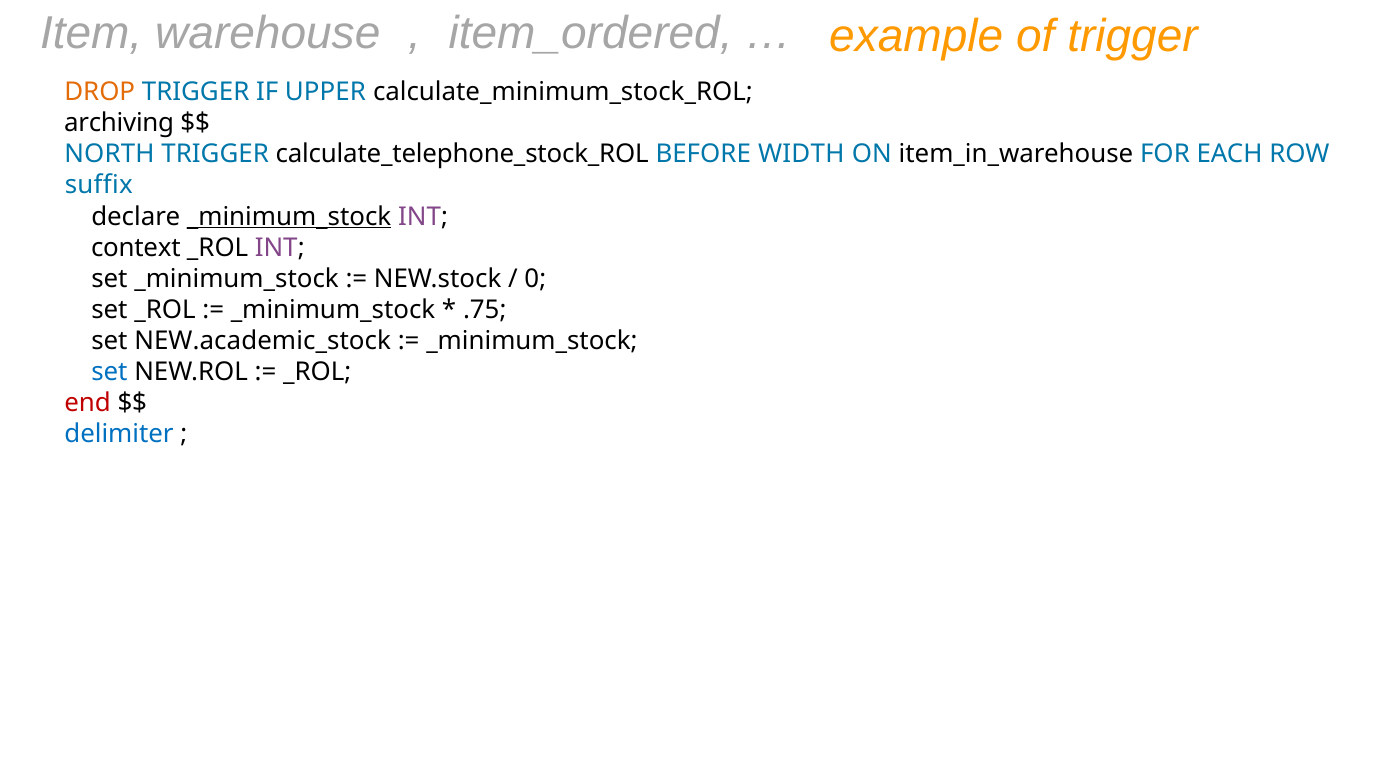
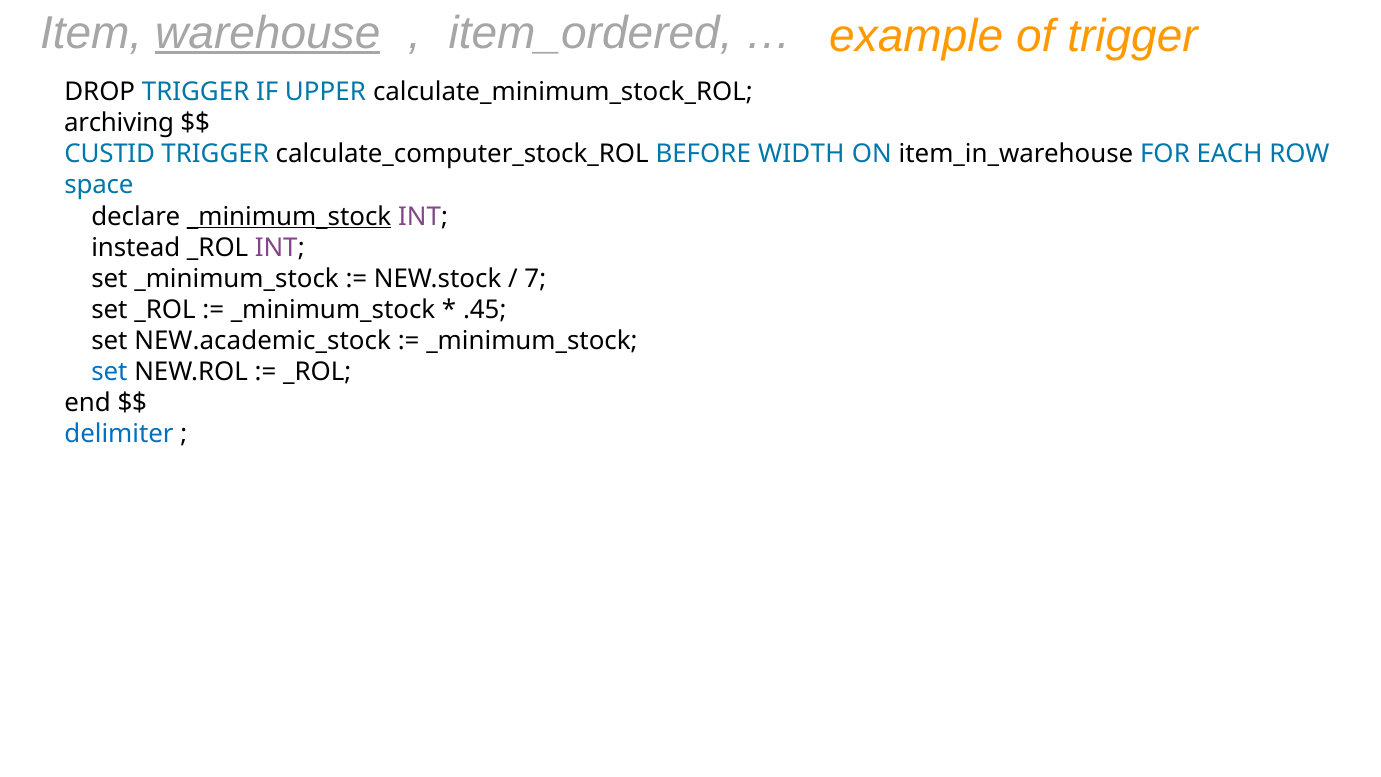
warehouse underline: none -> present
DROP colour: orange -> black
NORTH: NORTH -> CUSTID
calculate_telephone_stock_ROL: calculate_telephone_stock_ROL -> calculate_computer_stock_ROL
suffix: suffix -> space
context: context -> instead
0: 0 -> 7
.75: .75 -> .45
end colour: red -> black
